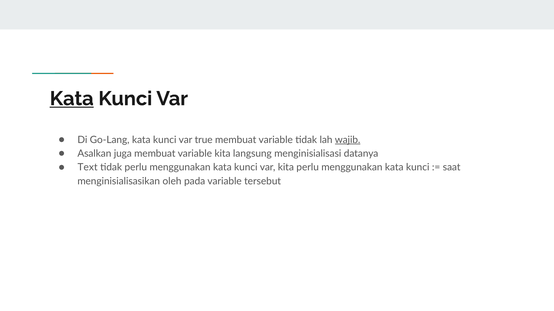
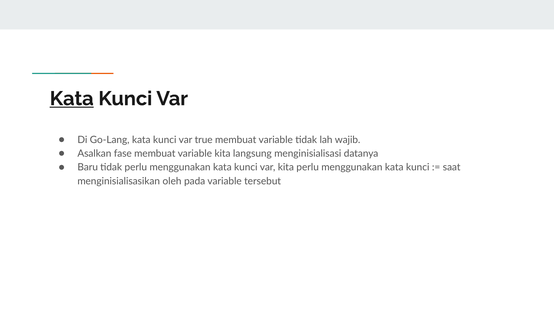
wajib underline: present -> none
juga: juga -> fase
Text: Text -> Baru
